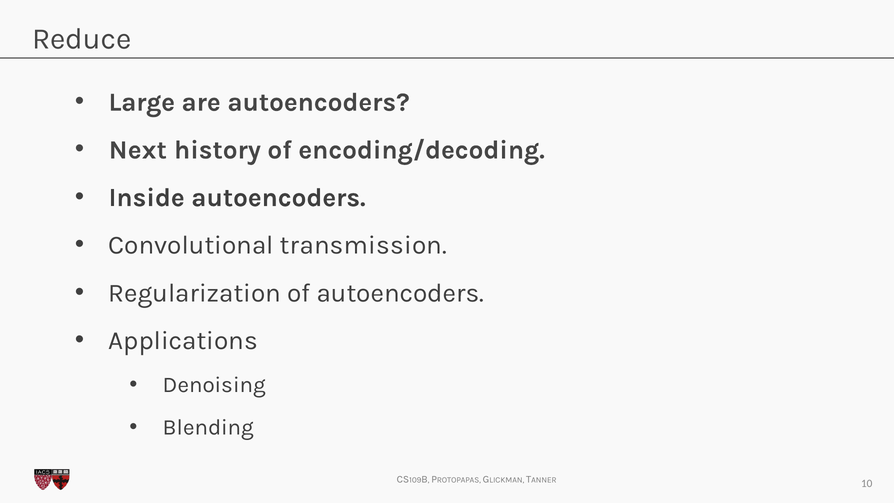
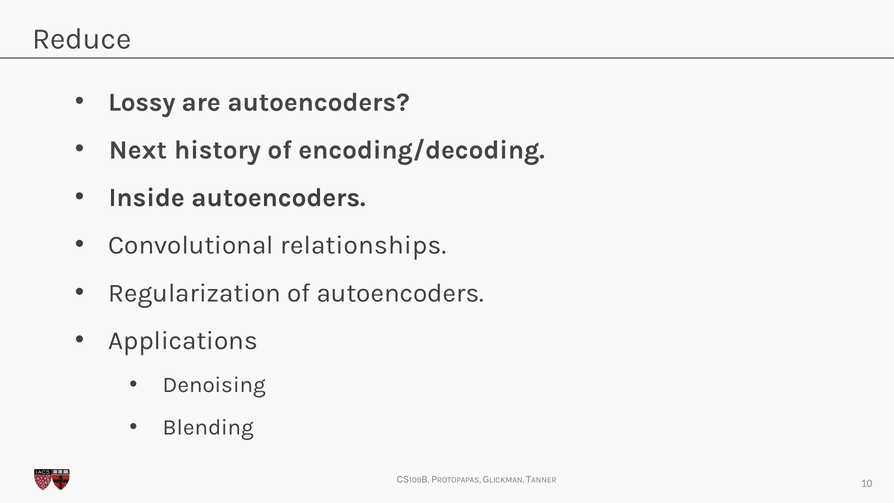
Large: Large -> Lossy
transmission: transmission -> relationships
